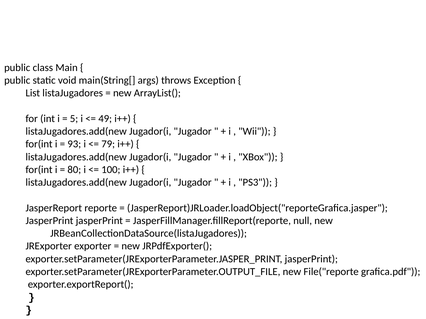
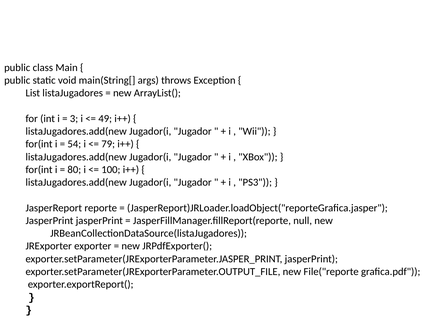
5: 5 -> 3
93: 93 -> 54
